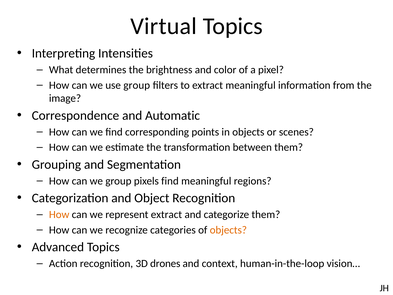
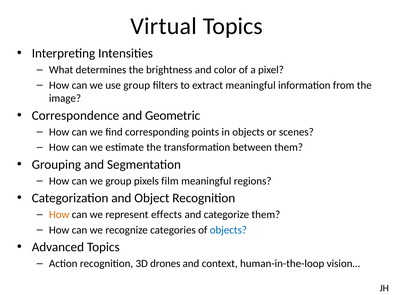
Automatic: Automatic -> Geometric
pixels find: find -> film
represent extract: extract -> effects
objects at (228, 230) colour: orange -> blue
